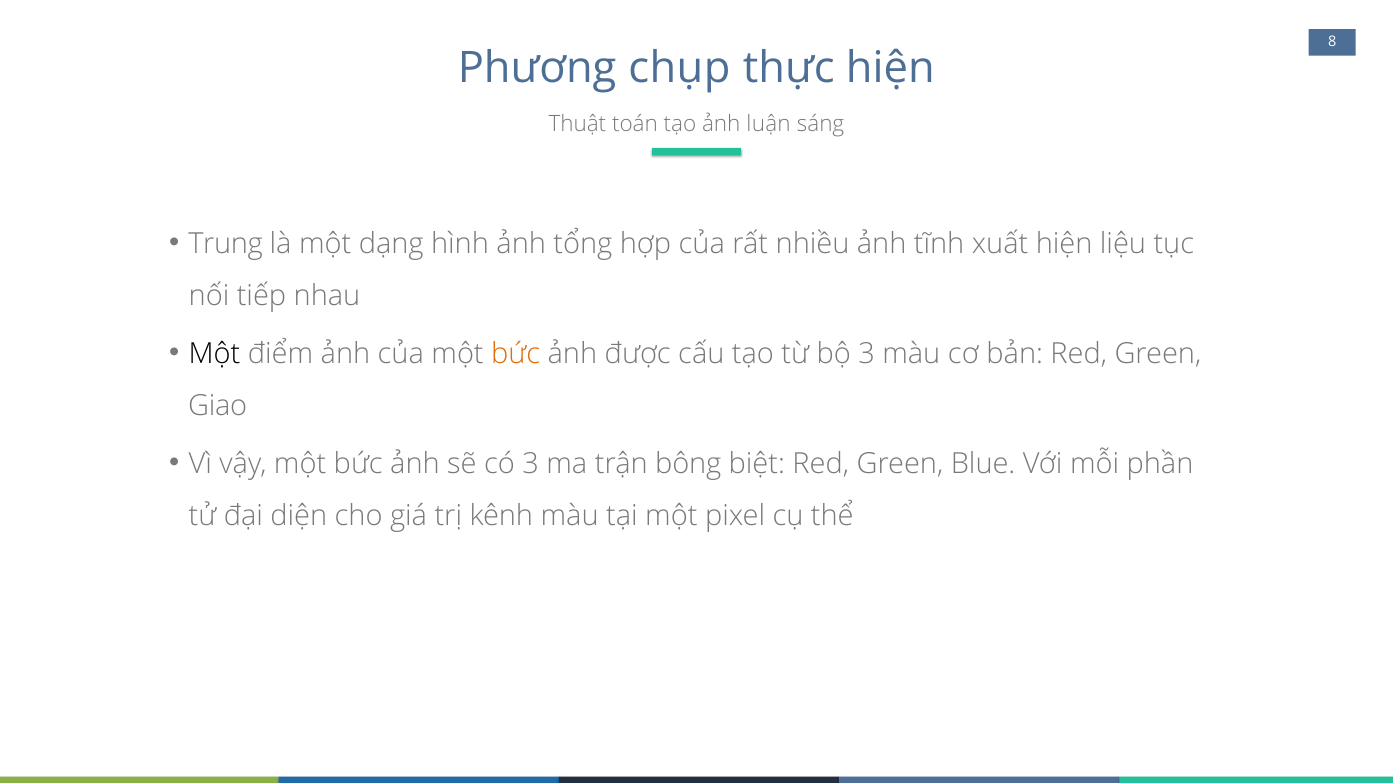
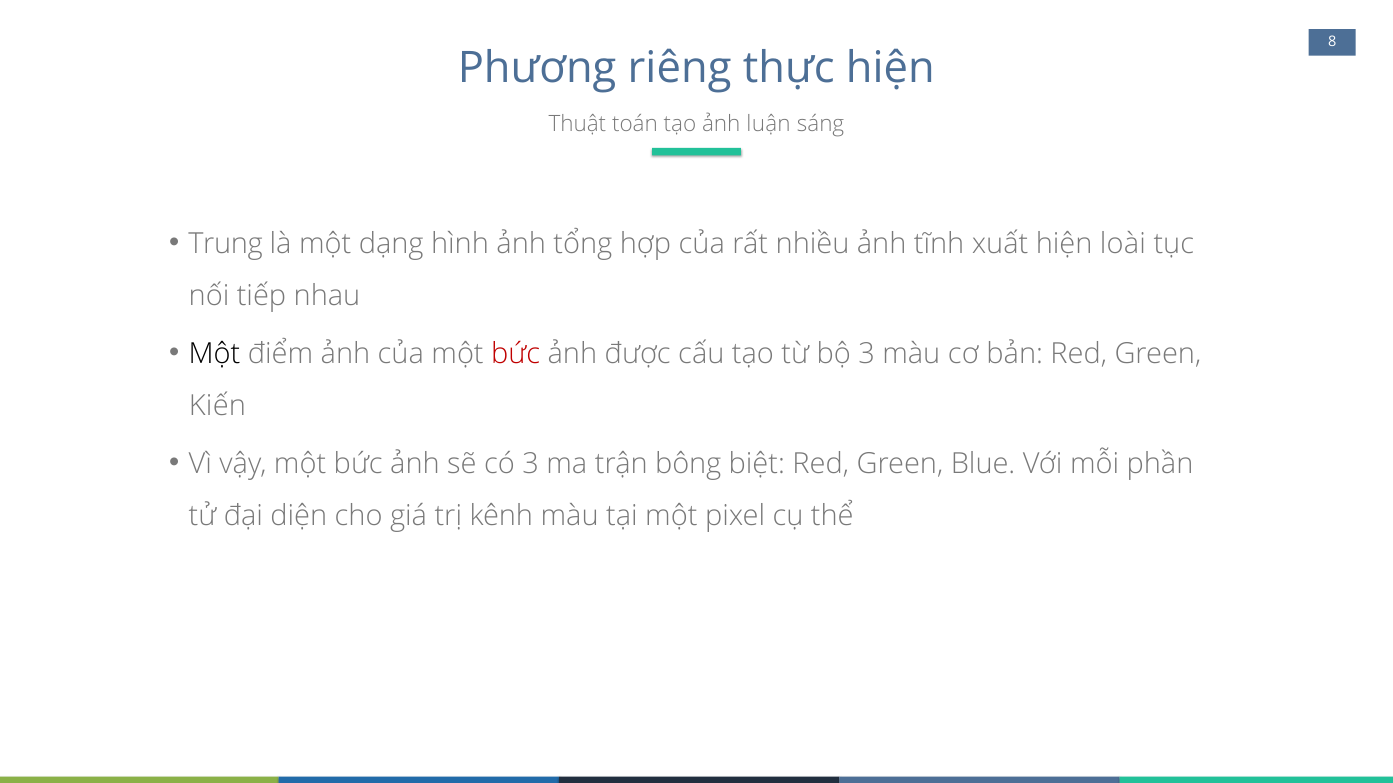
chụp: chụp -> riêng
liệu: liệu -> loài
bức at (516, 354) colour: orange -> red
Giao: Giao -> Kiến
